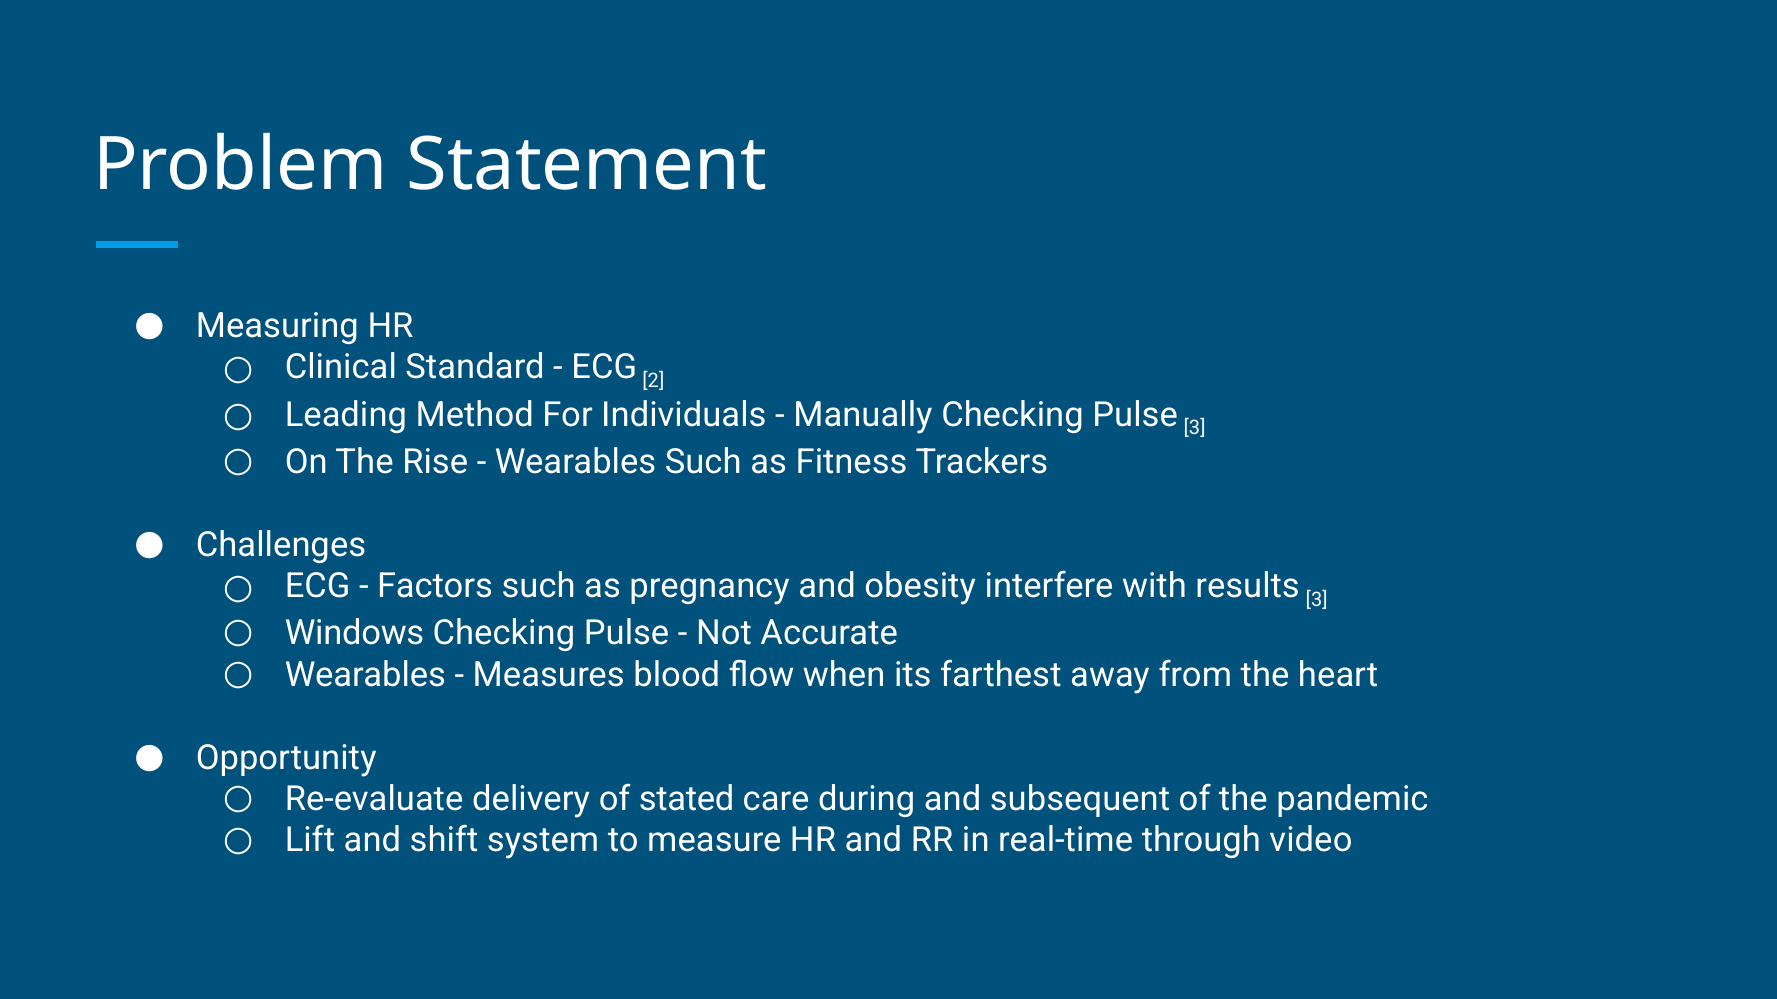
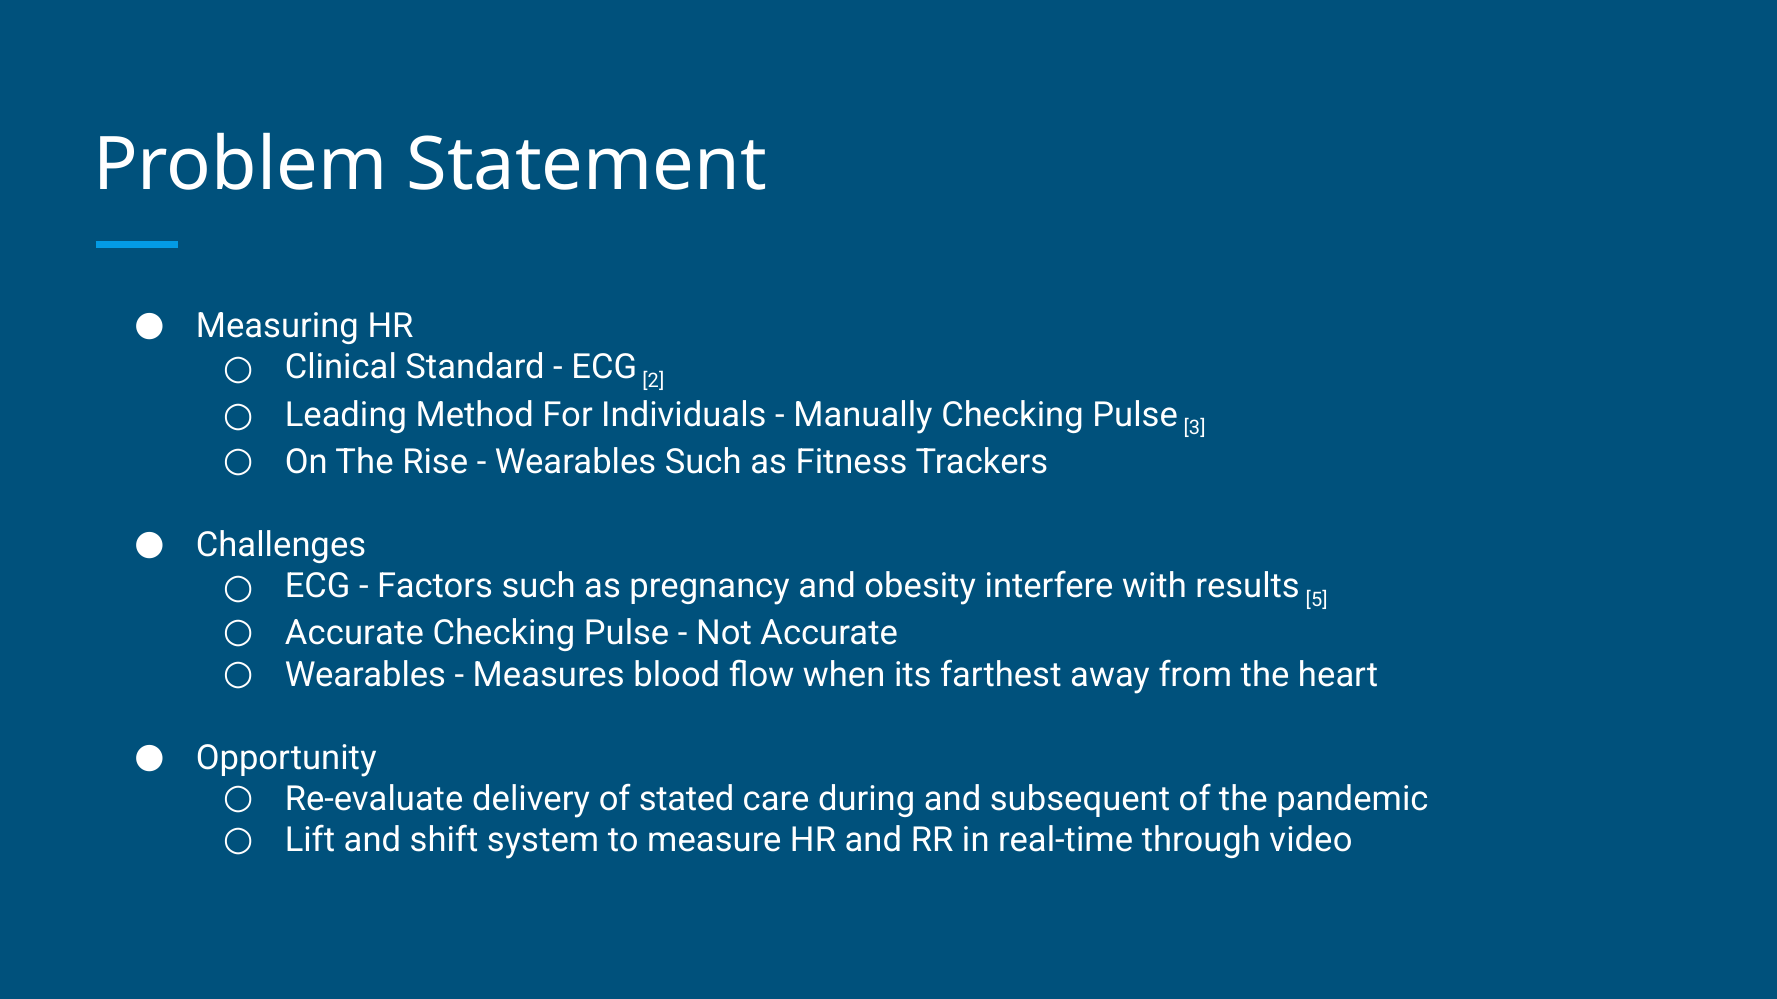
results 3: 3 -> 5
Windows at (355, 634): Windows -> Accurate
